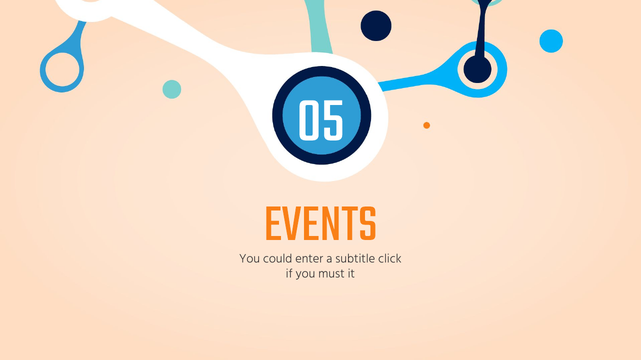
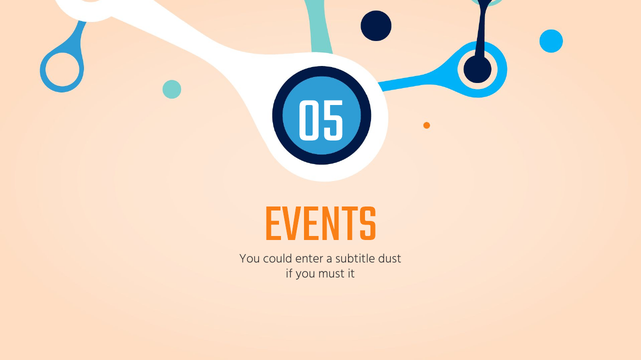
click: click -> dust
